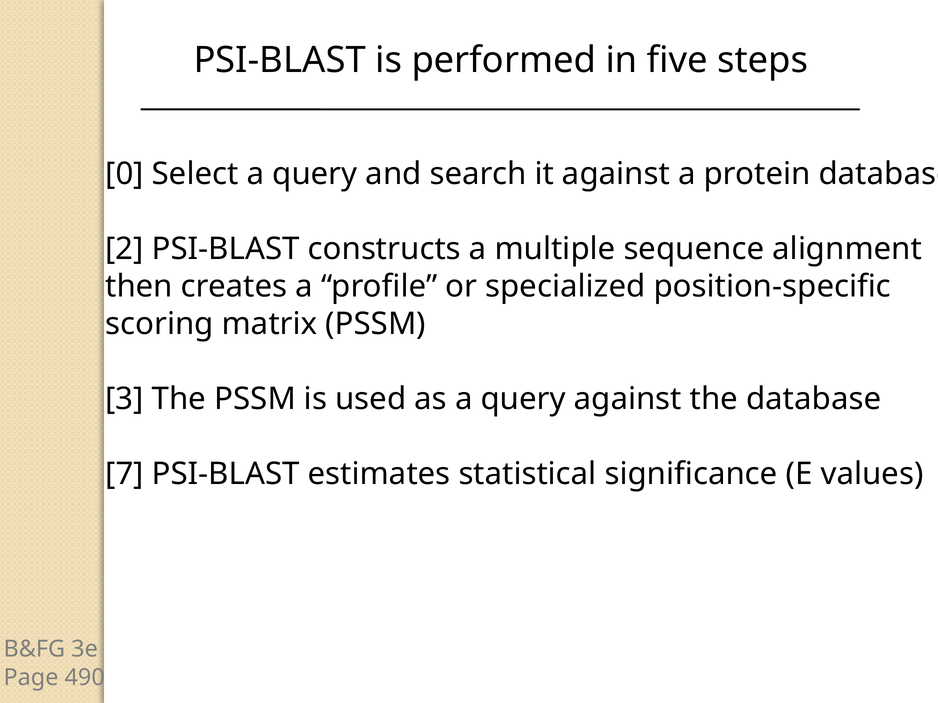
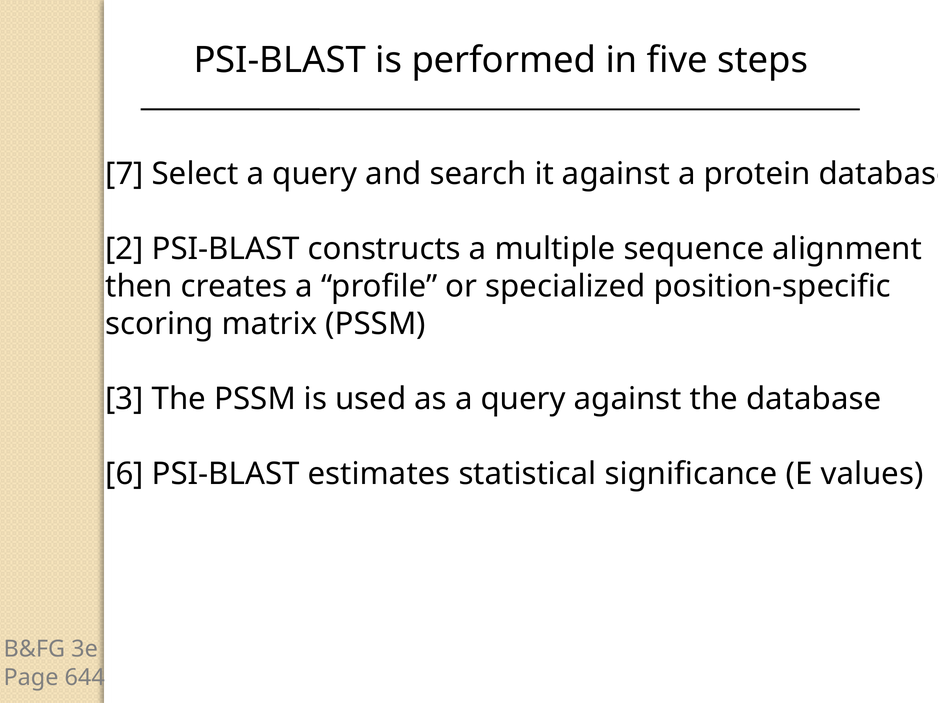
0: 0 -> 7
7: 7 -> 6
490: 490 -> 644
